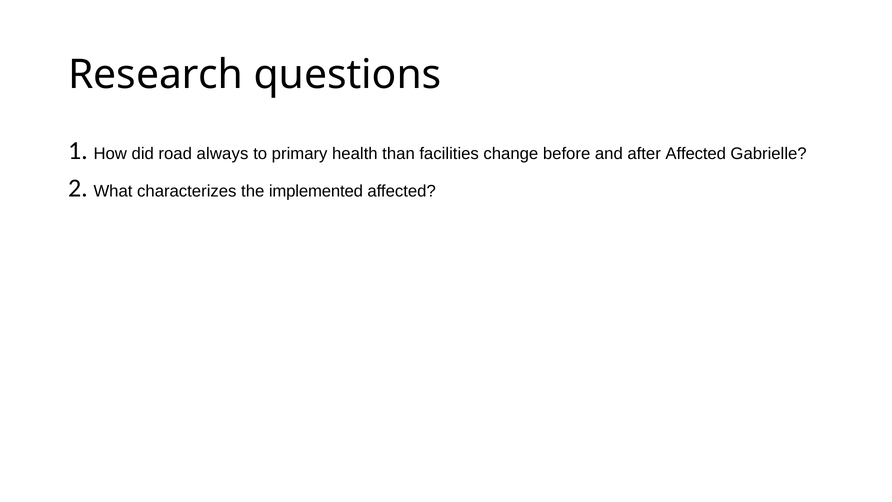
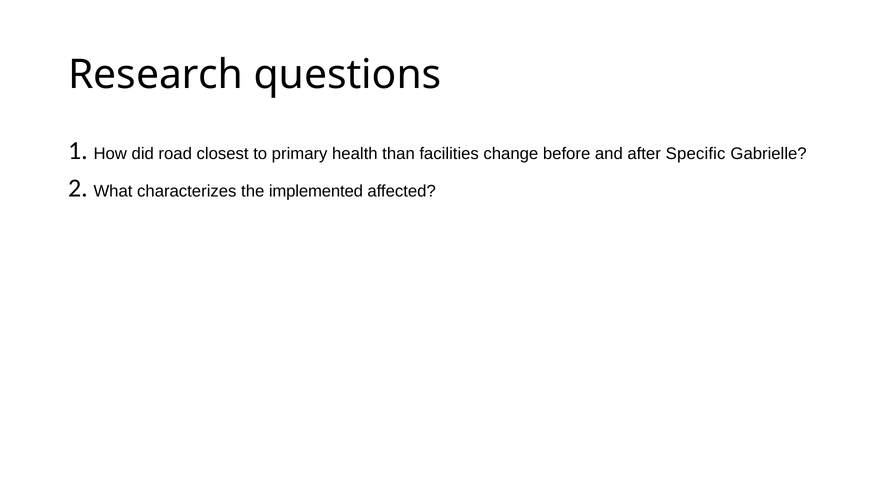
always: always -> closest
after Affected: Affected -> Specific
